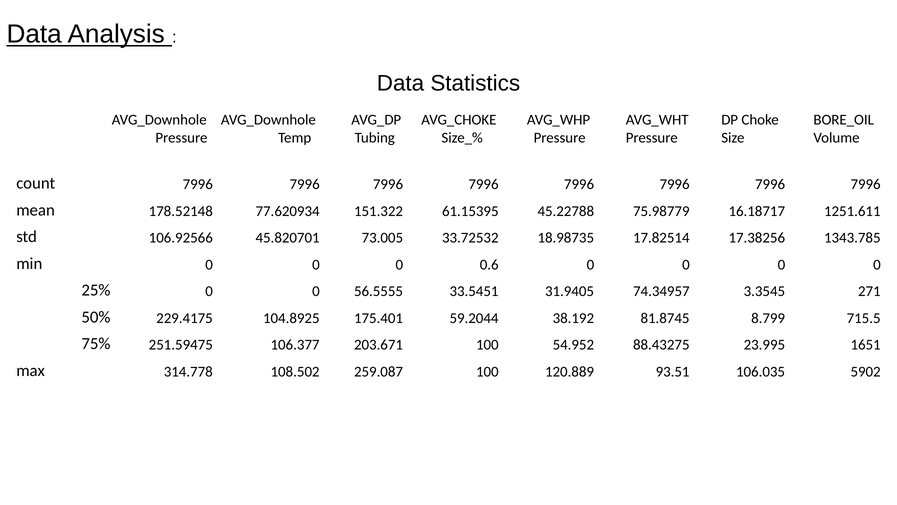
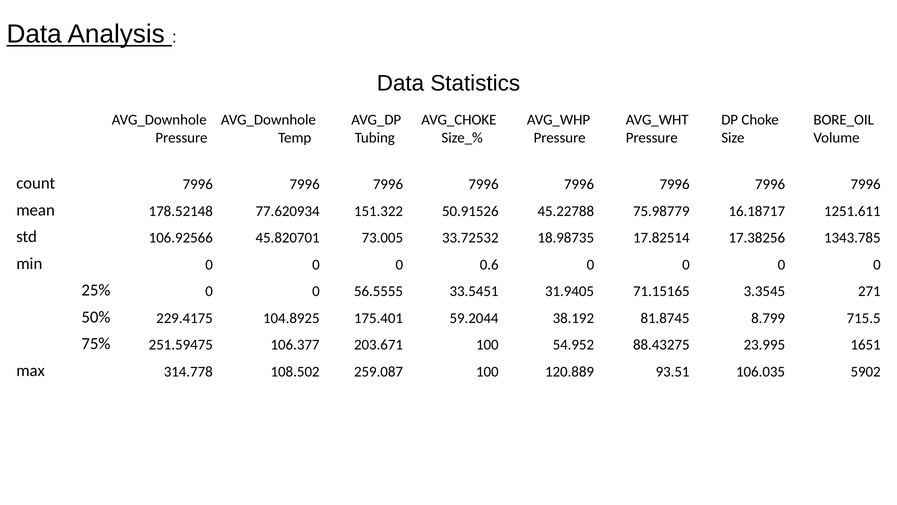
61.15395: 61.15395 -> 50.91526
74.34957: 74.34957 -> 71.15165
